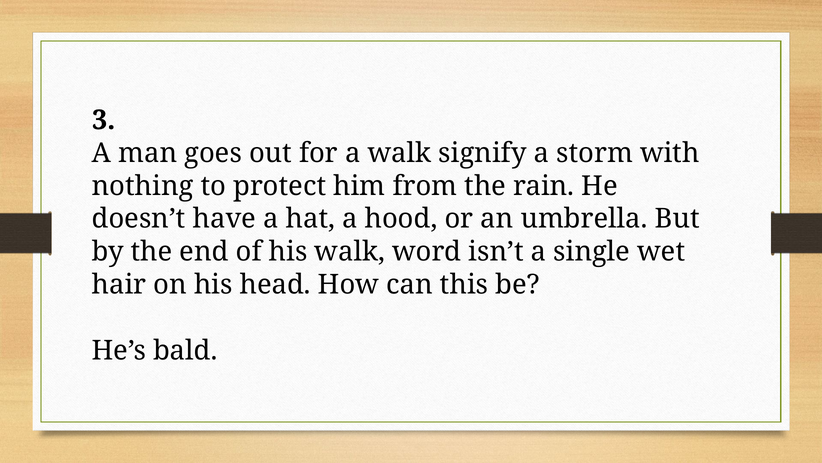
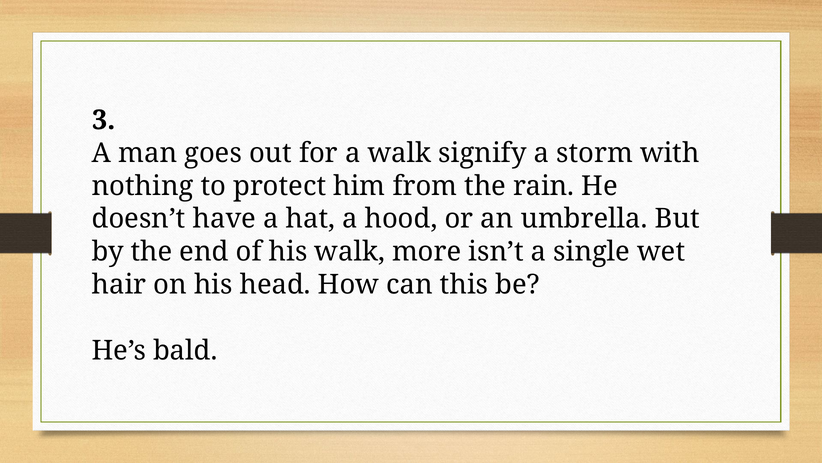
word: word -> more
